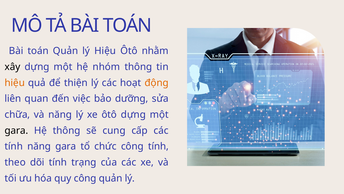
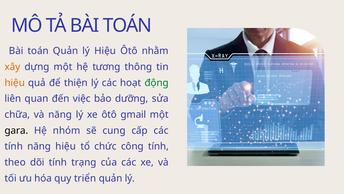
xây colour: black -> orange
nhóm: nhóm -> tương
động colour: orange -> green
ôtô dựng: dựng -> gmail
Hệ thông: thông -> nhóm
năng gara: gara -> hiệu
quy công: công -> triển
